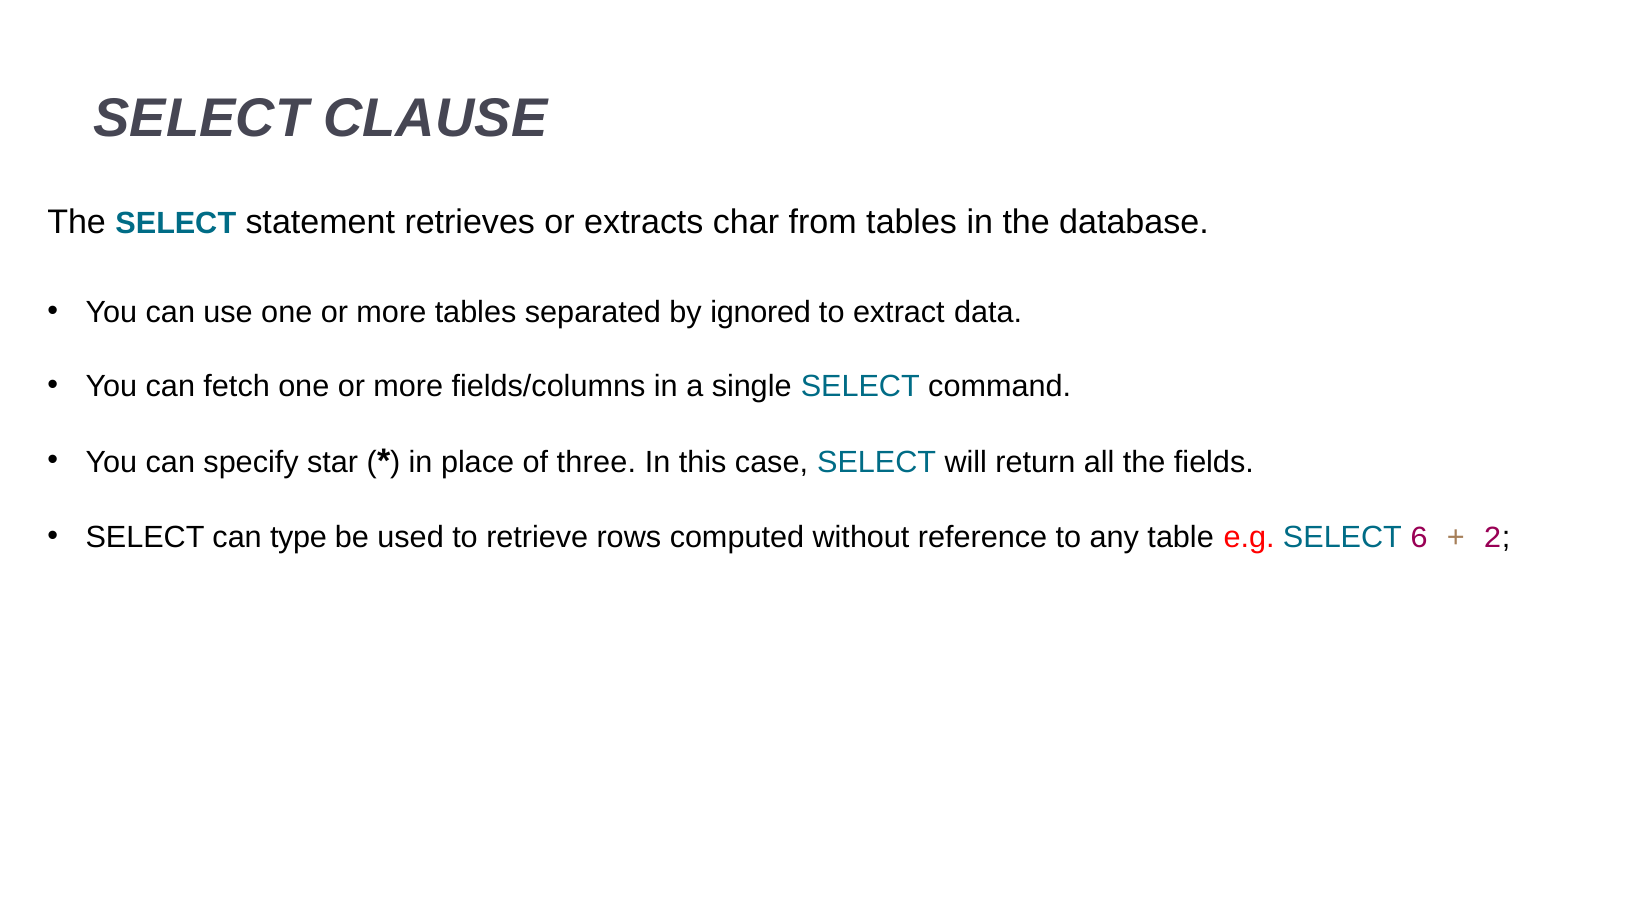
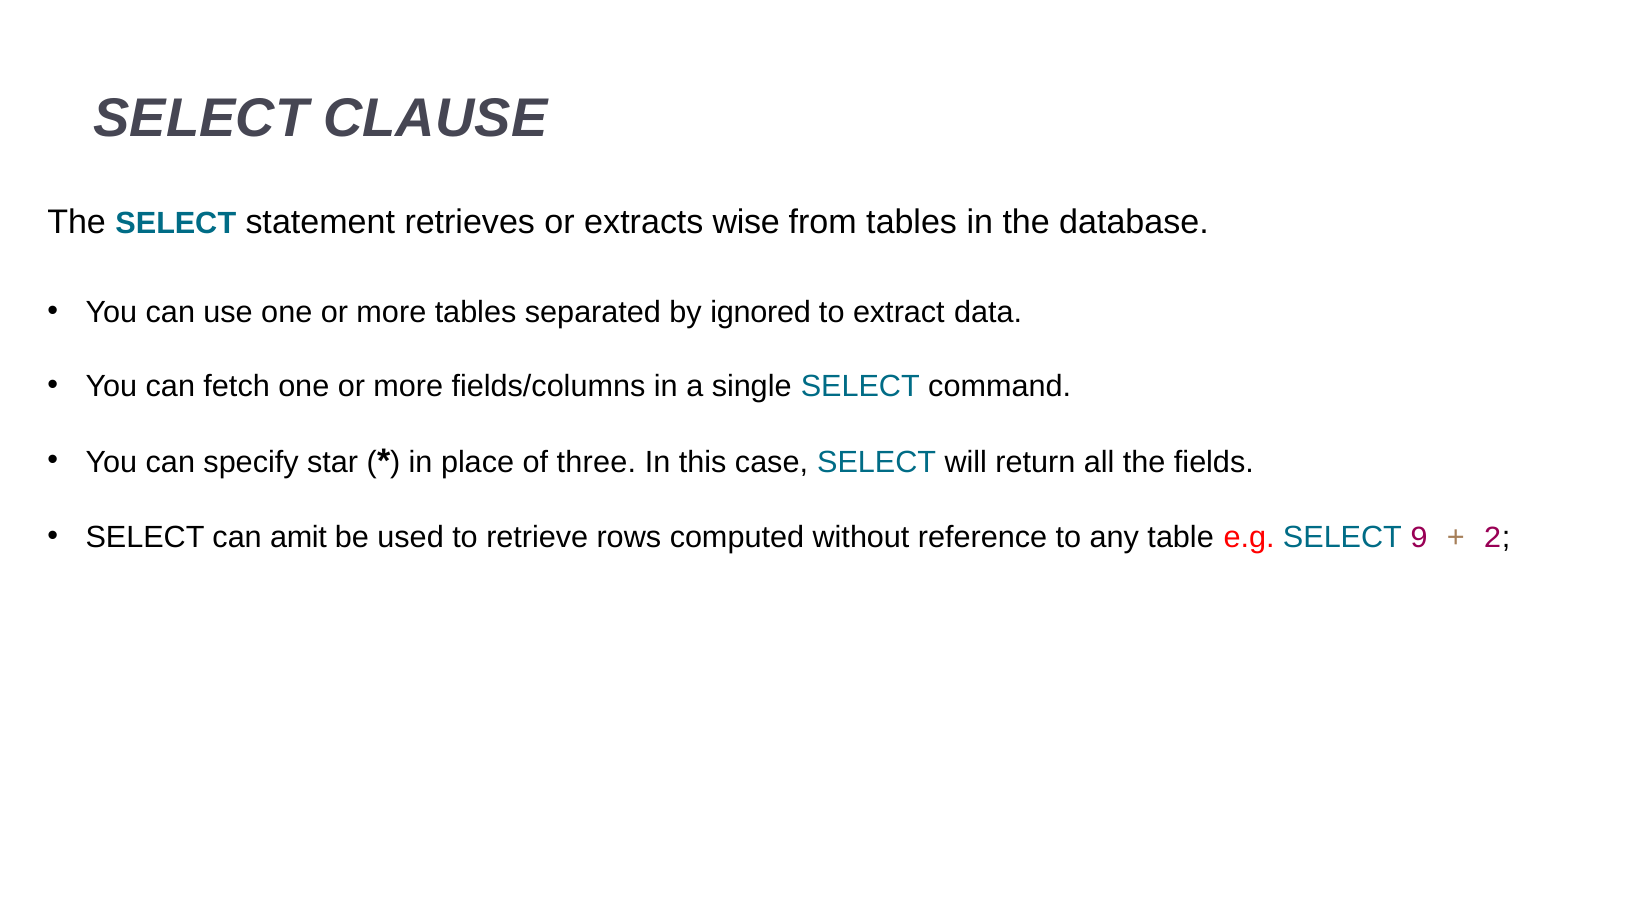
char: char -> wise
type: type -> amit
6: 6 -> 9
